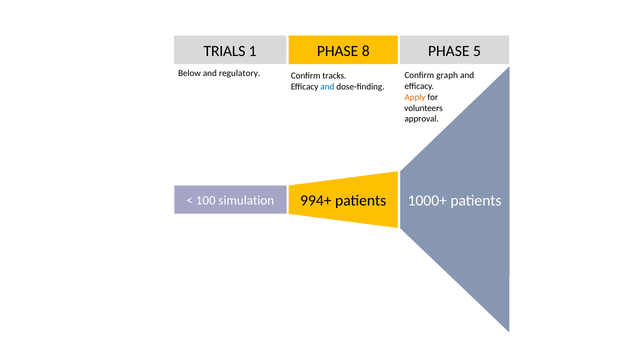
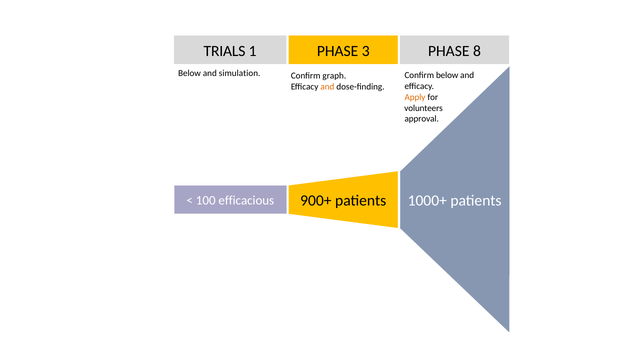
8: 8 -> 3
5: 5 -> 8
regulatory: regulatory -> simulation
Confirm graph: graph -> below
tracks: tracks -> graph
and at (327, 86) colour: blue -> orange
994+: 994+ -> 900+
simulation: simulation -> efficacious
